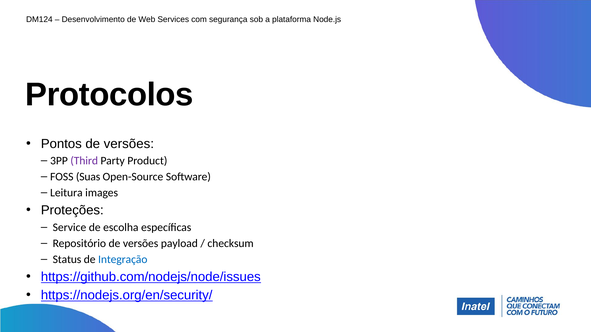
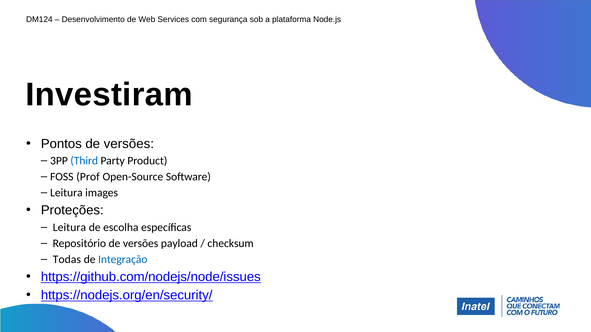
Protocolos: Protocolos -> Investiram
Third colour: purple -> blue
Suas: Suas -> Prof
Service at (69, 228): Service -> Leitura
Status: Status -> Todas
